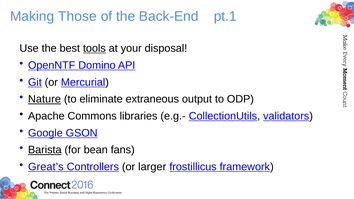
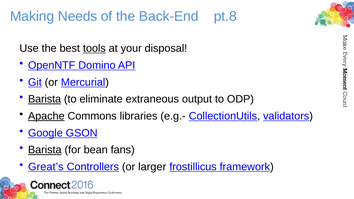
Those: Those -> Needs
pt.1: pt.1 -> pt.8
Nature at (44, 99): Nature -> Barista
Apache underline: none -> present
